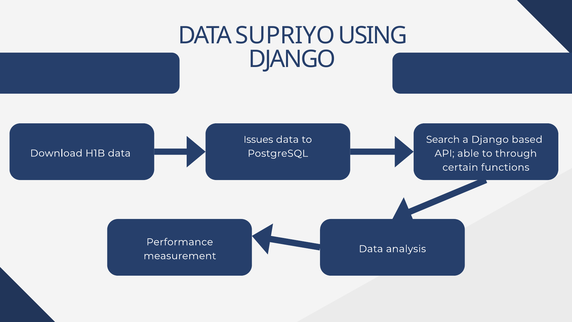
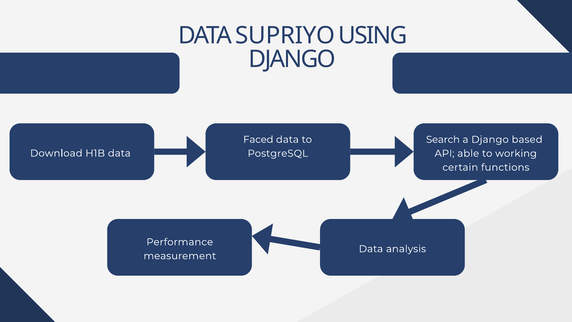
Issues: Issues -> Faced
through: through -> working
